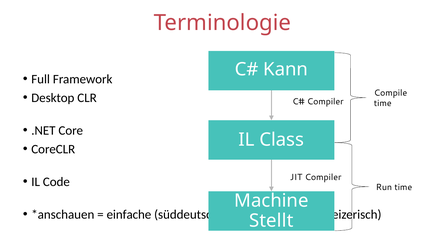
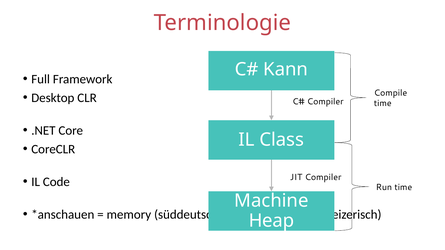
einfache: einfache -> memory
Stellt: Stellt -> Heap
